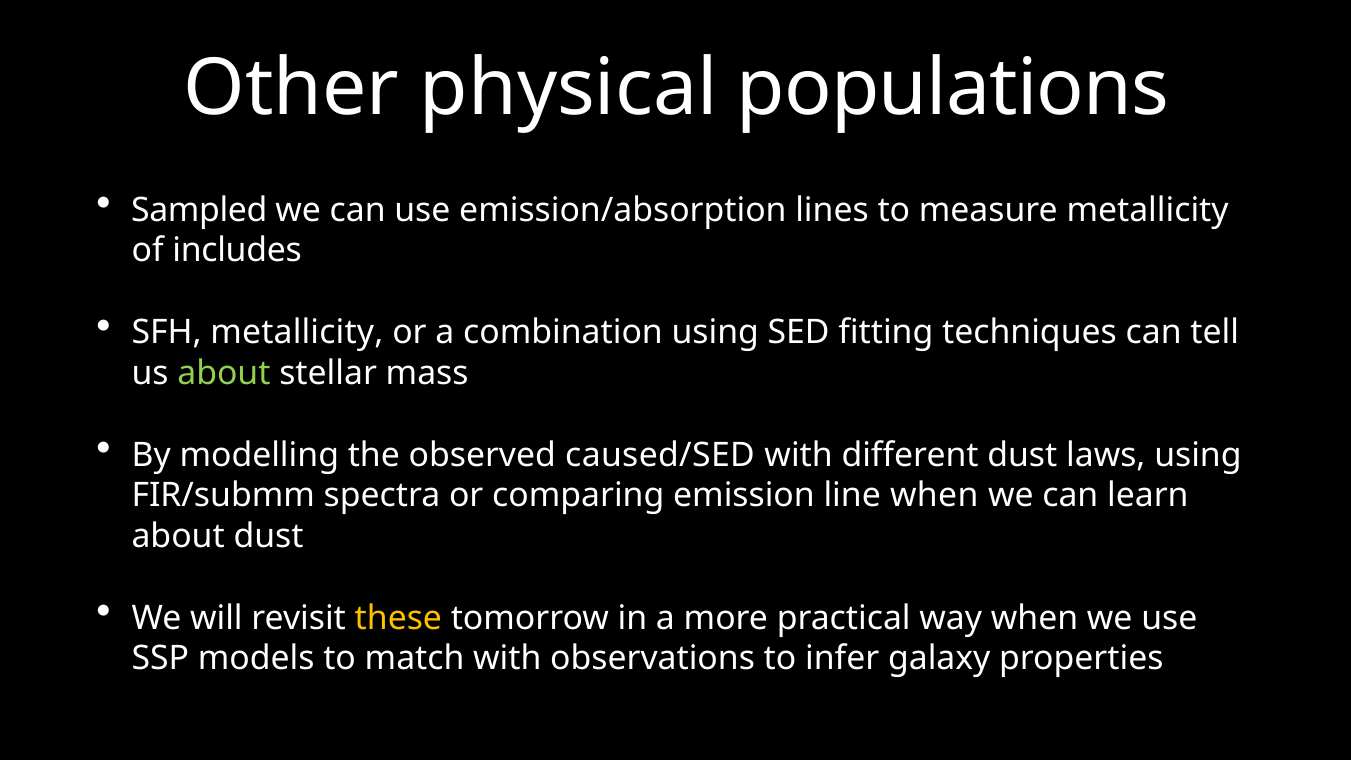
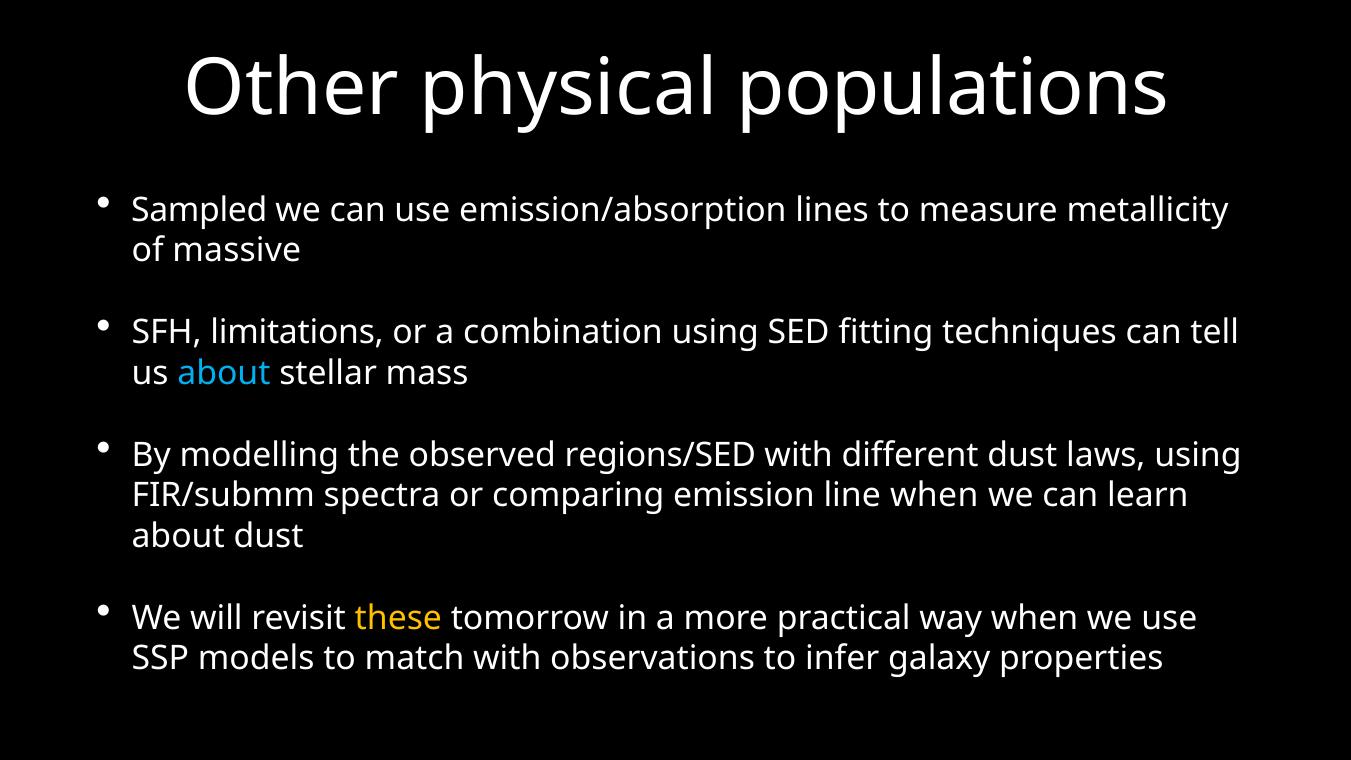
includes: includes -> massive
SFH metallicity: metallicity -> limitations
about at (224, 373) colour: light green -> light blue
caused/SED: caused/SED -> regions/SED
